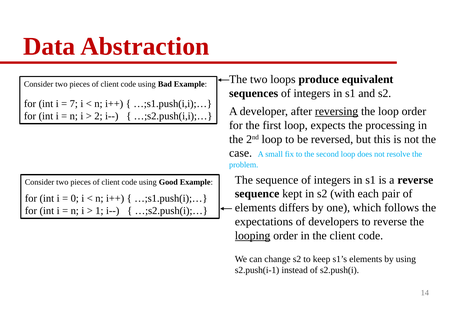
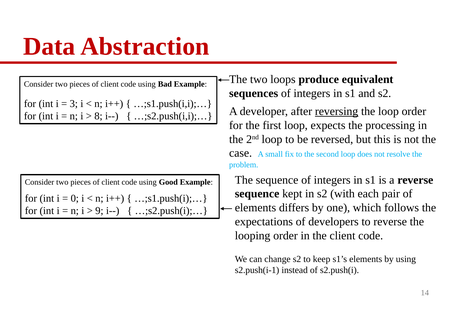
7: 7 -> 3
2: 2 -> 8
1: 1 -> 9
looping underline: present -> none
